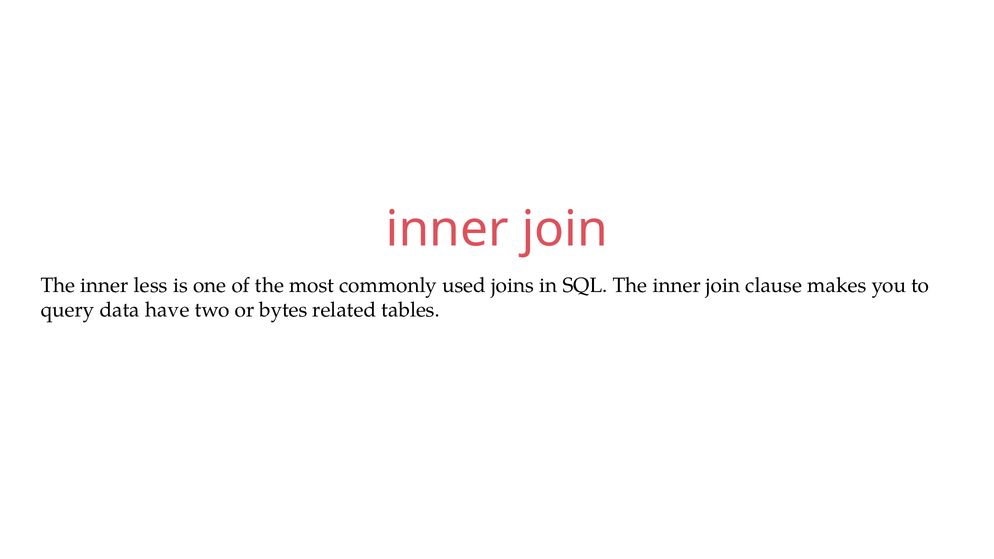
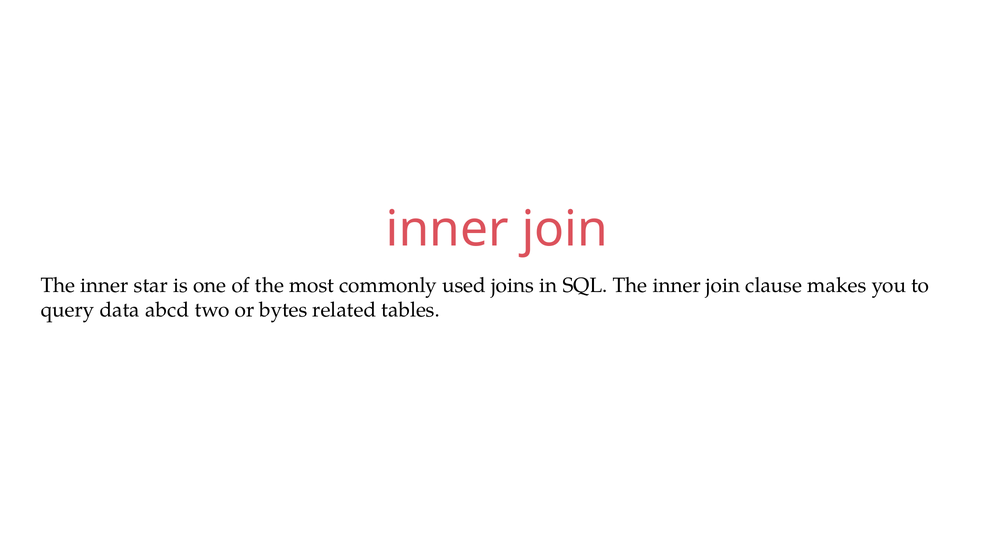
less: less -> star
have: have -> abcd
